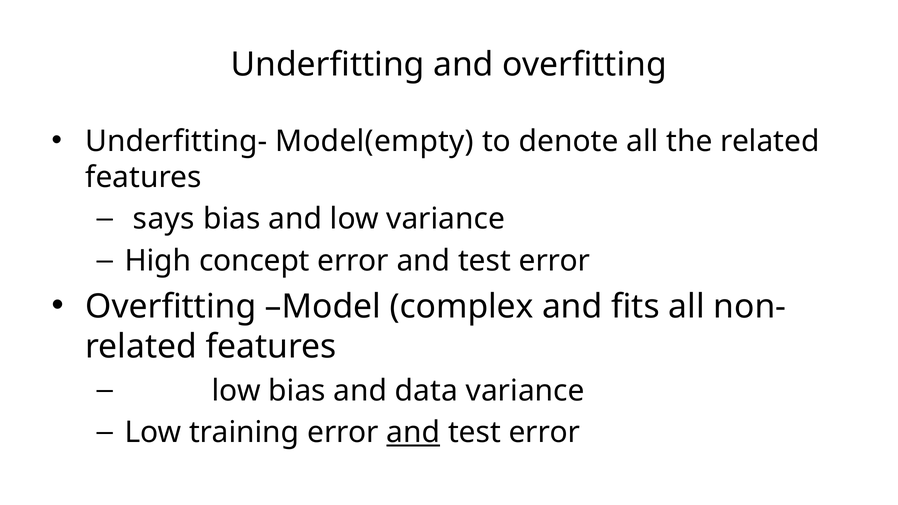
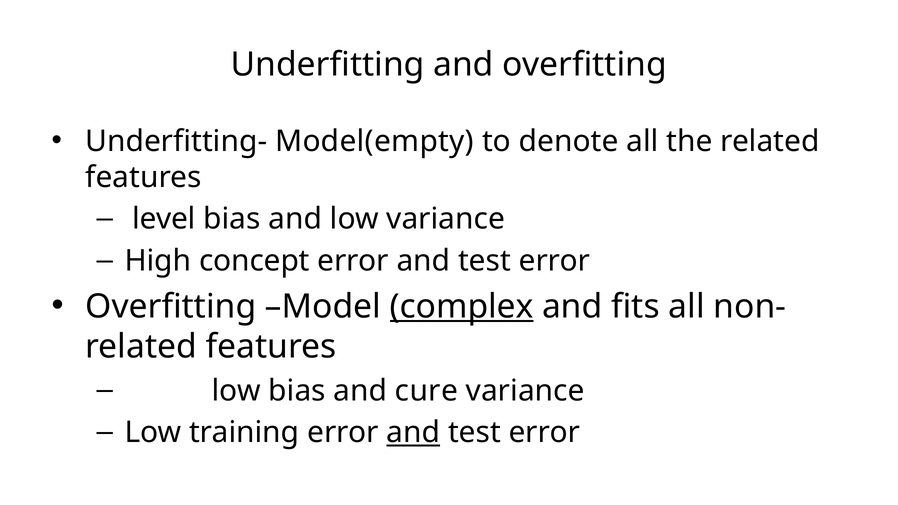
says: says -> level
complex underline: none -> present
data: data -> cure
